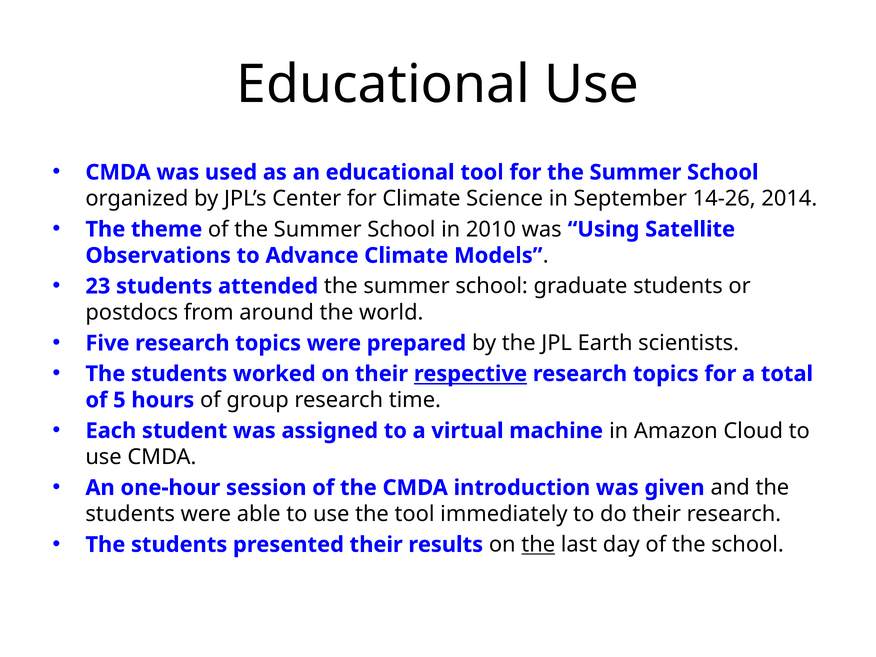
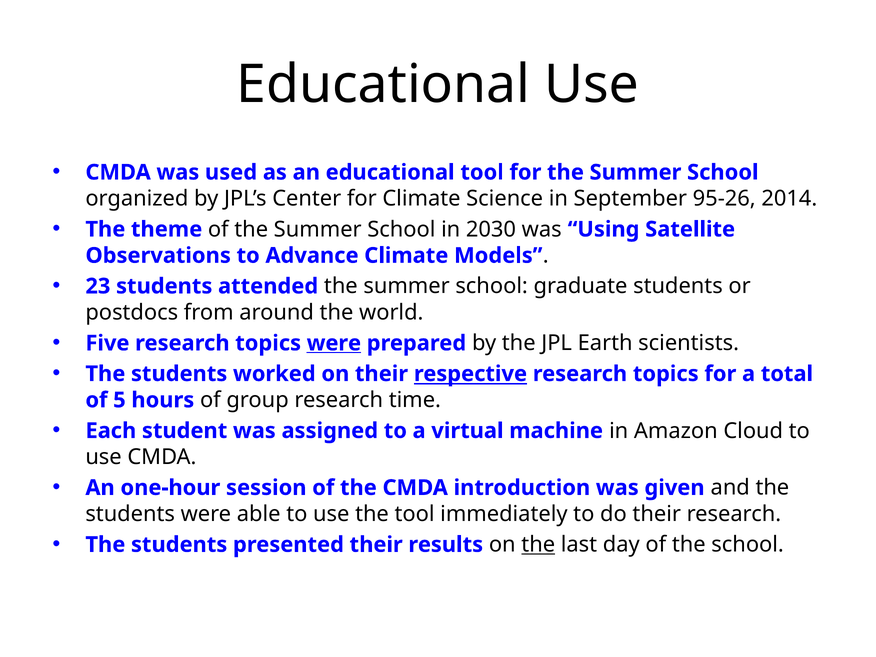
14-26: 14-26 -> 95-26
2010: 2010 -> 2030
were at (334, 343) underline: none -> present
